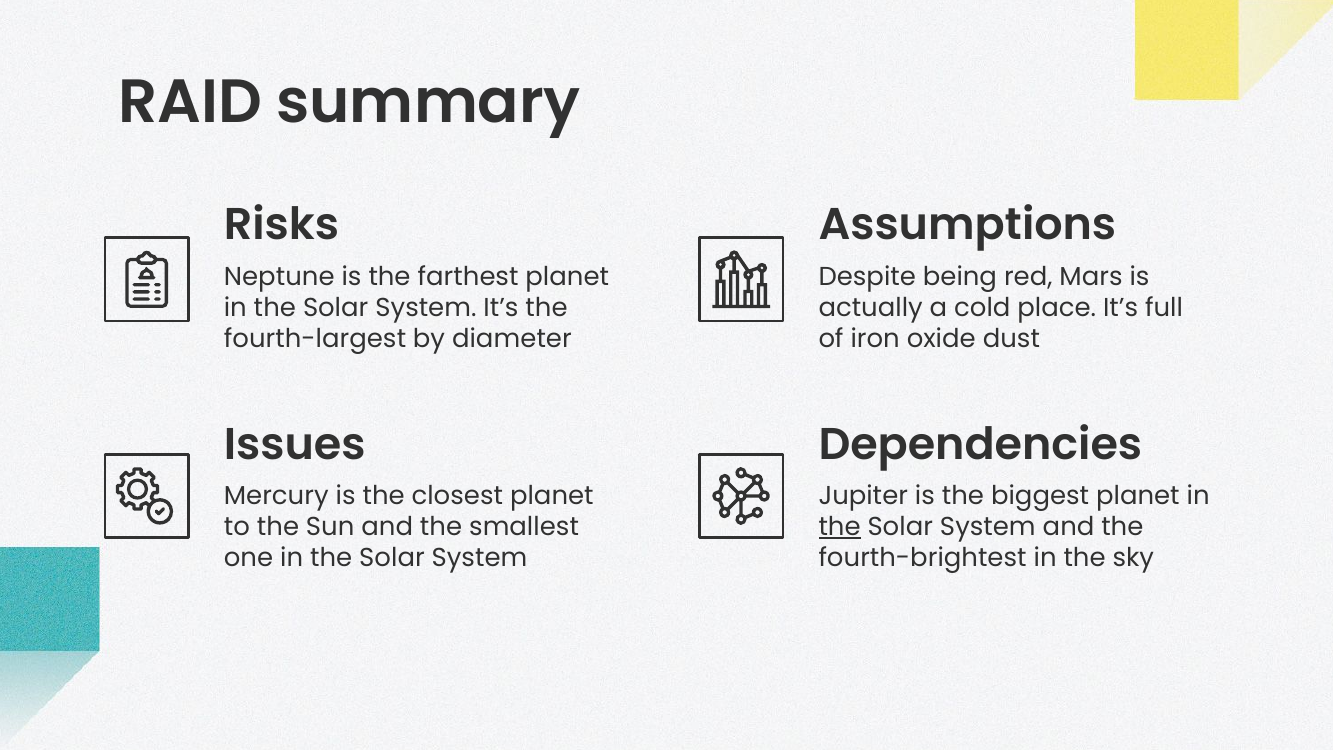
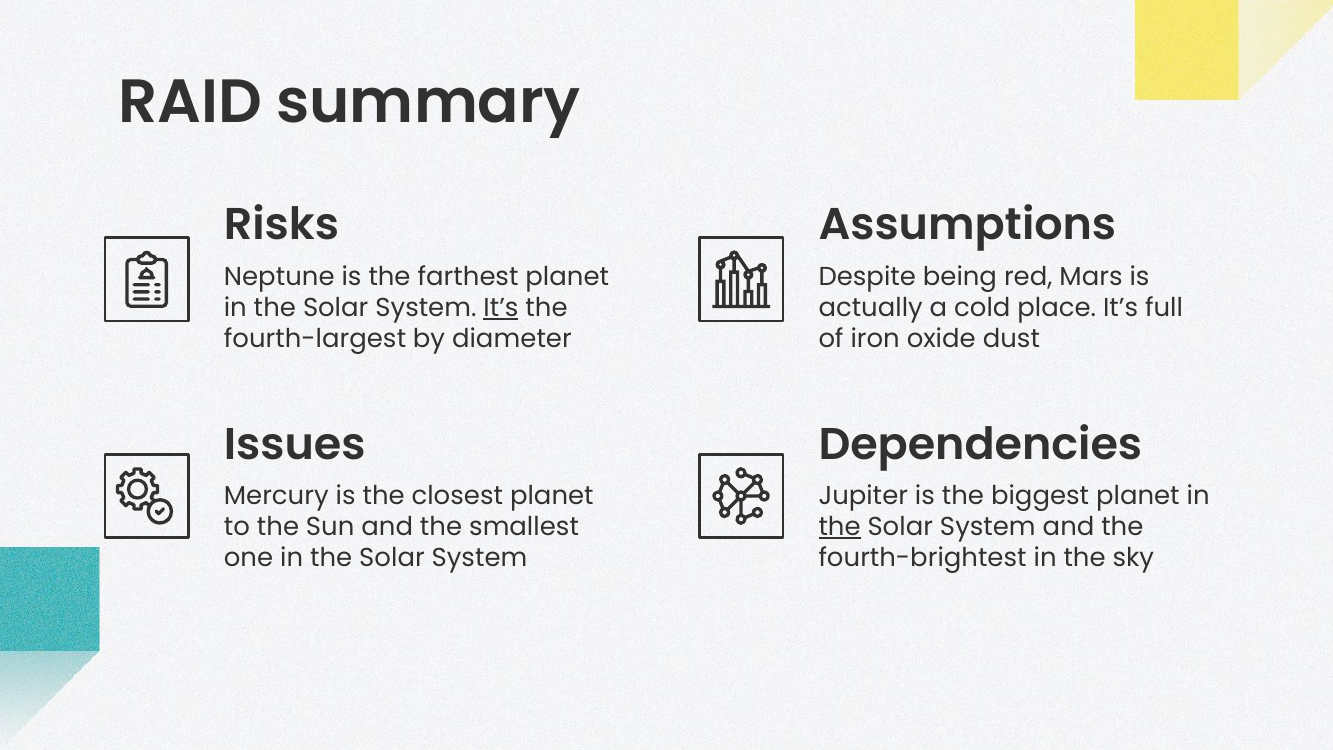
It’s at (501, 308) underline: none -> present
